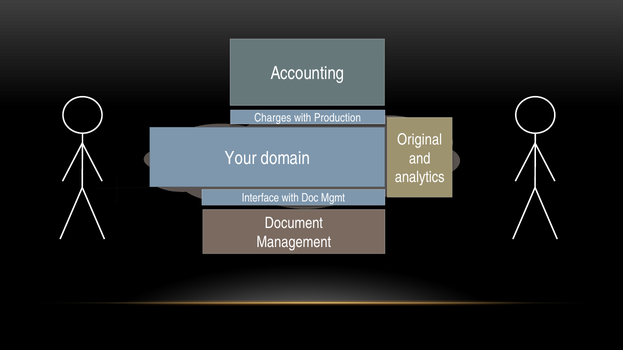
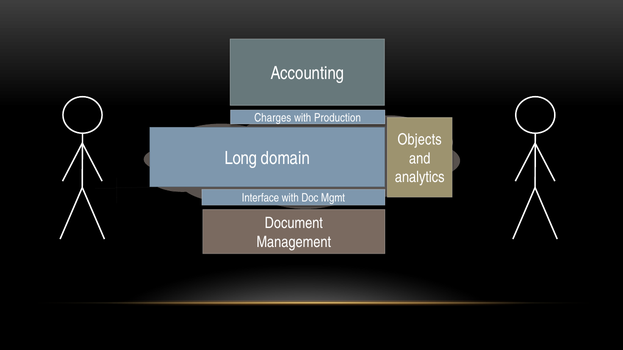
Original: Original -> Objects
Your: Your -> Long
